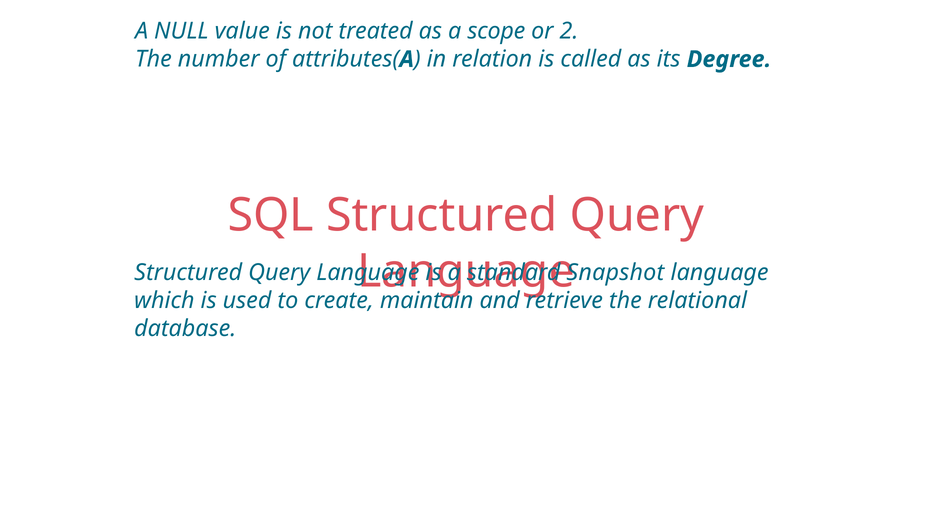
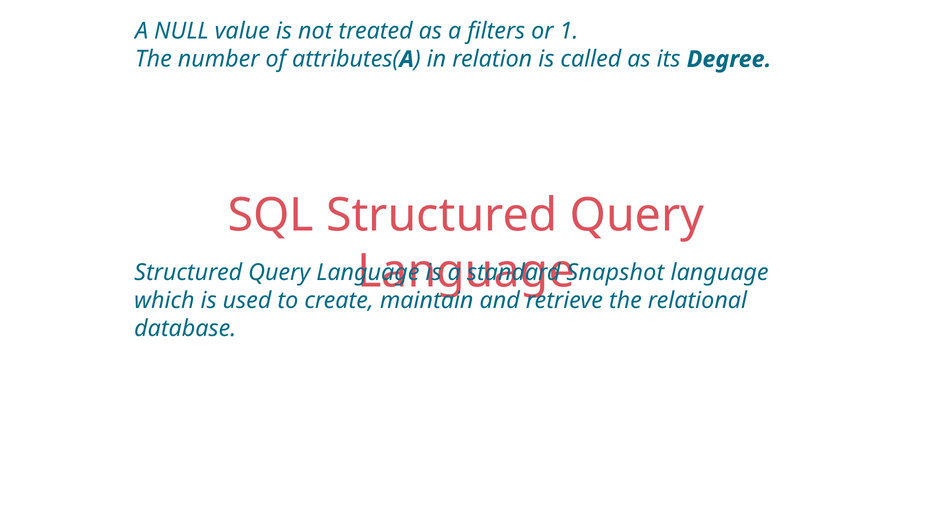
scope: scope -> filters
2: 2 -> 1
